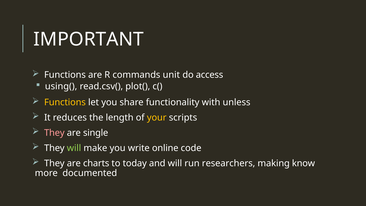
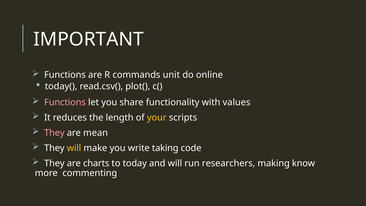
access: access -> online
using(: using( -> today(
Functions at (65, 102) colour: yellow -> pink
unless: unless -> values
single: single -> mean
will at (74, 148) colour: light green -> yellow
online: online -> taking
documented: documented -> commenting
